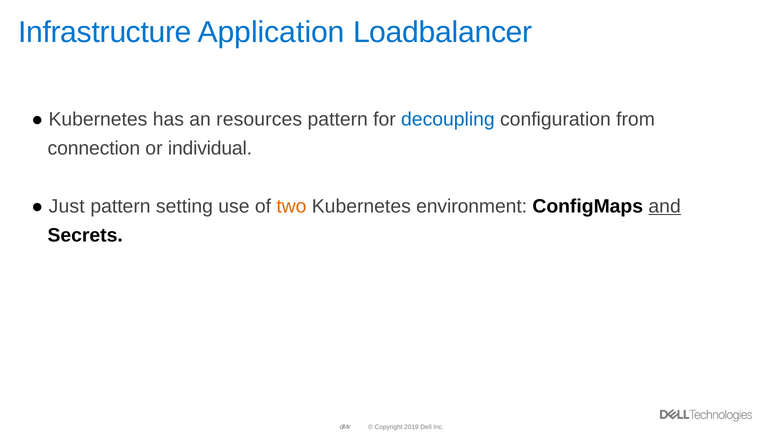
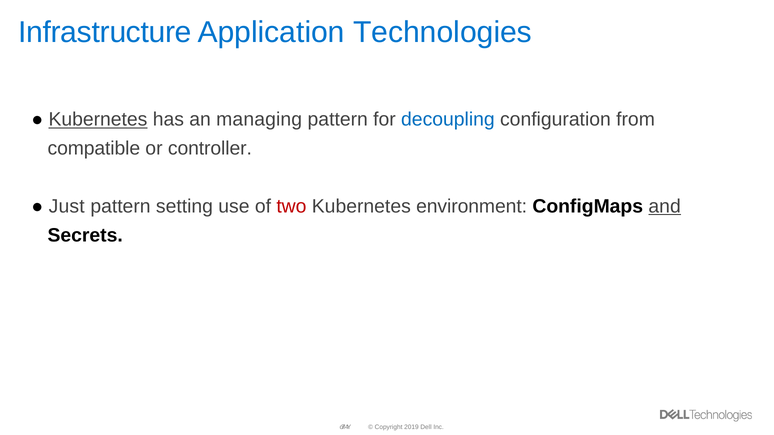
Loadbalancer: Loadbalancer -> Technologies
Kubernetes at (98, 120) underline: none -> present
resources: resources -> managing
connection: connection -> compatible
individual: individual -> controller
two colour: orange -> red
